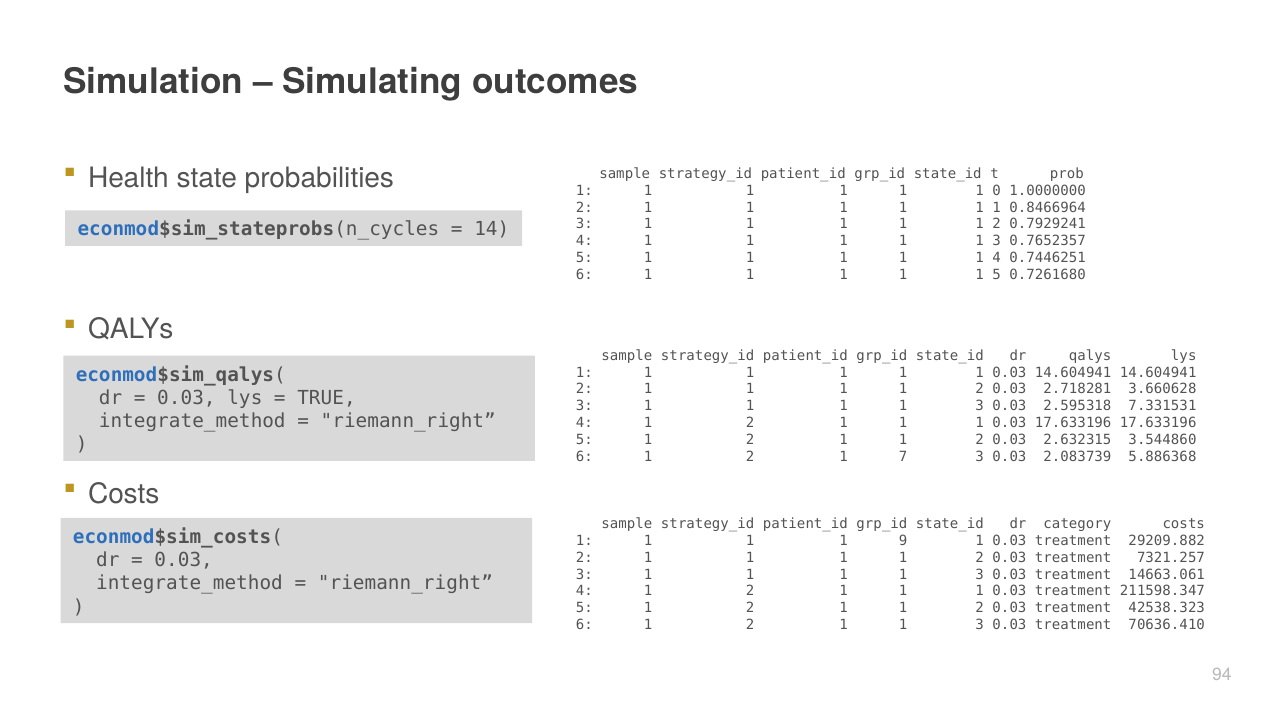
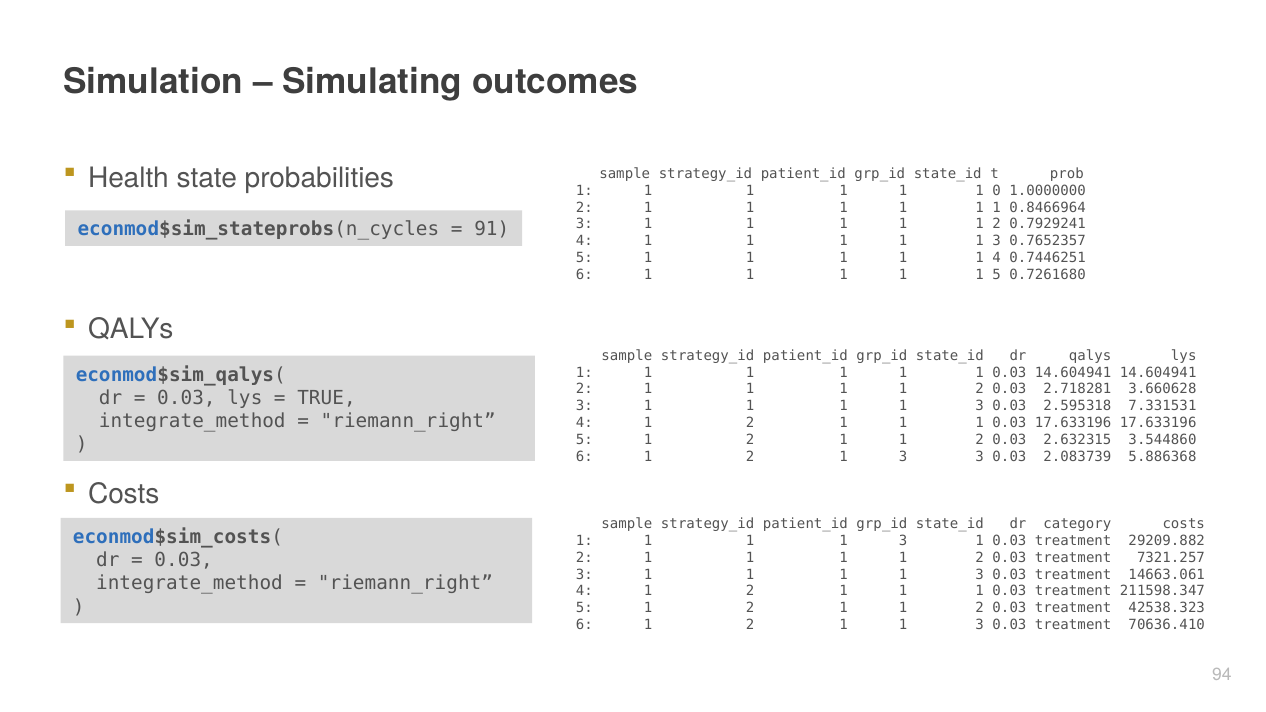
14: 14 -> 91
2 1 7: 7 -> 3
9 at (903, 541): 9 -> 3
